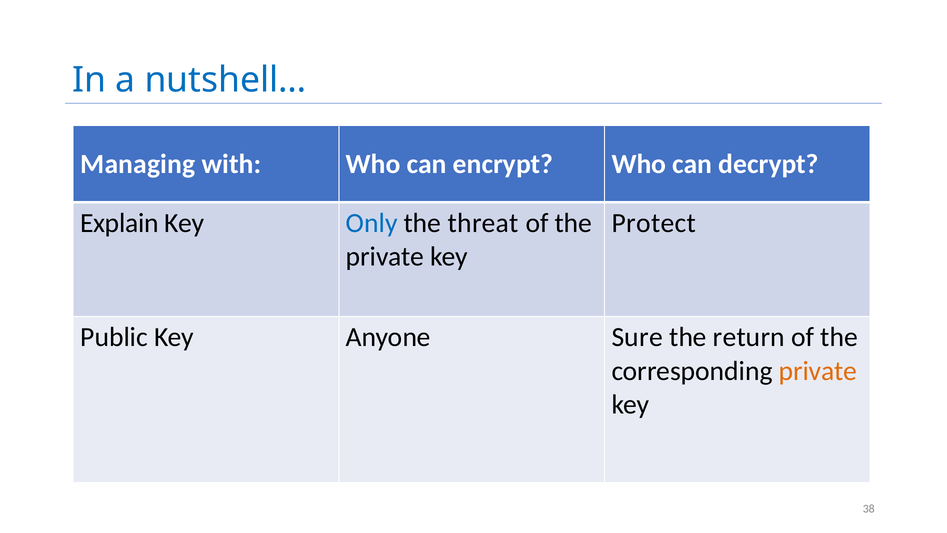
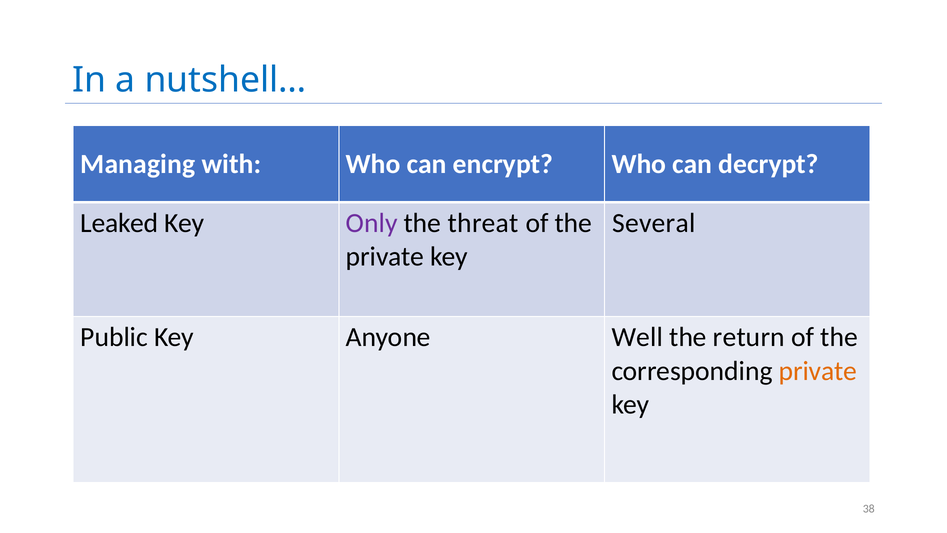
Explain: Explain -> Leaked
Only colour: blue -> purple
Protect: Protect -> Several
Sure: Sure -> Well
